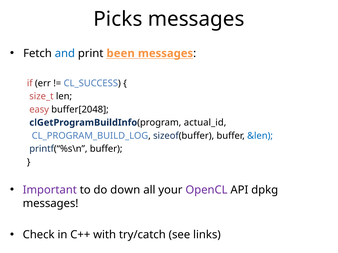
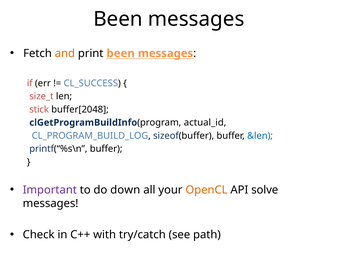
Picks at (118, 19): Picks -> Been
and colour: blue -> orange
easy: easy -> stick
OpenCL colour: purple -> orange
dpkg: dpkg -> solve
links: links -> path
